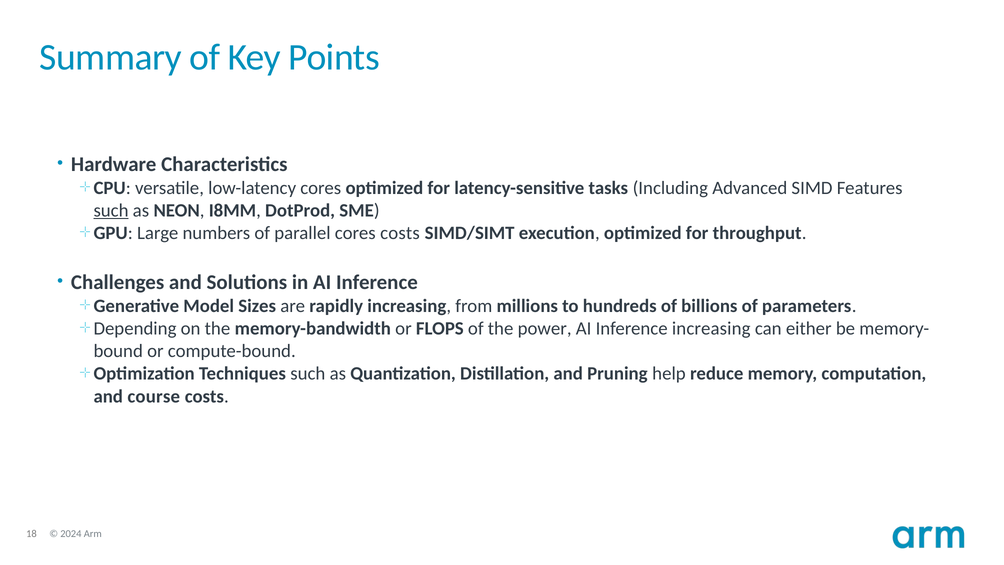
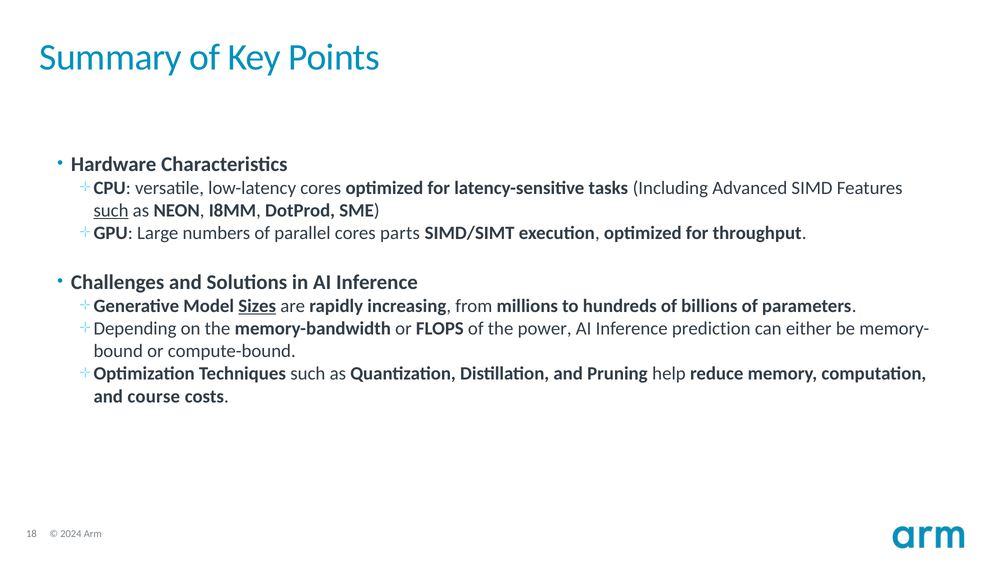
cores costs: costs -> parts
Sizes underline: none -> present
Inference increasing: increasing -> prediction
